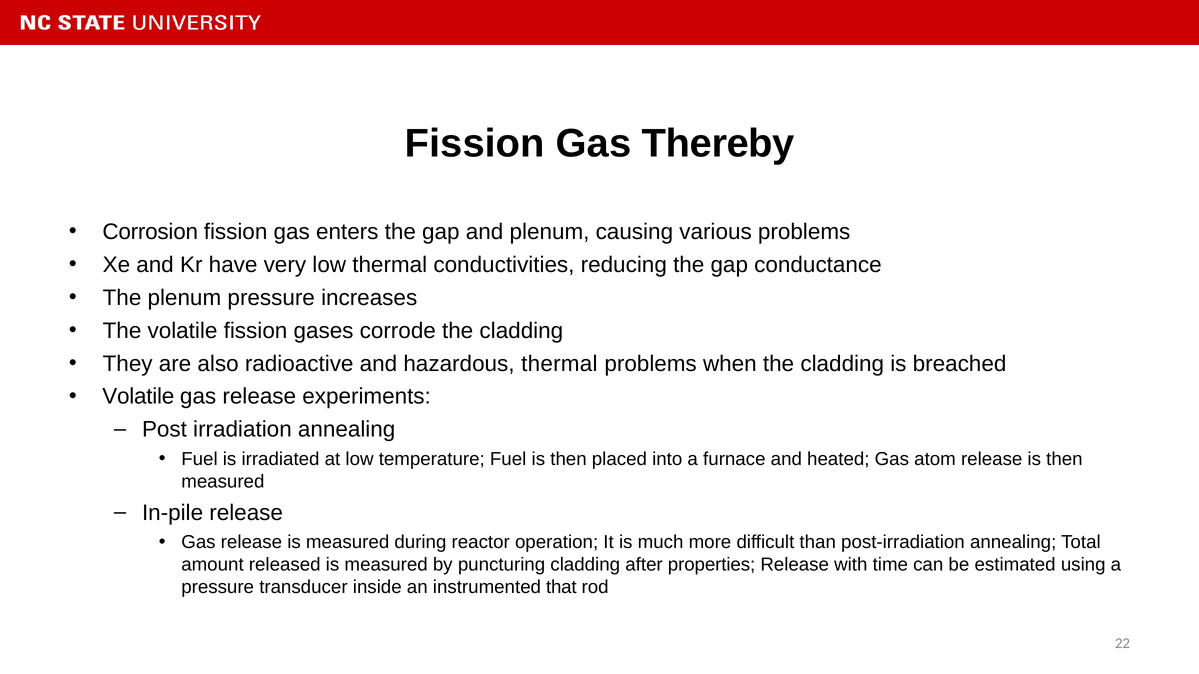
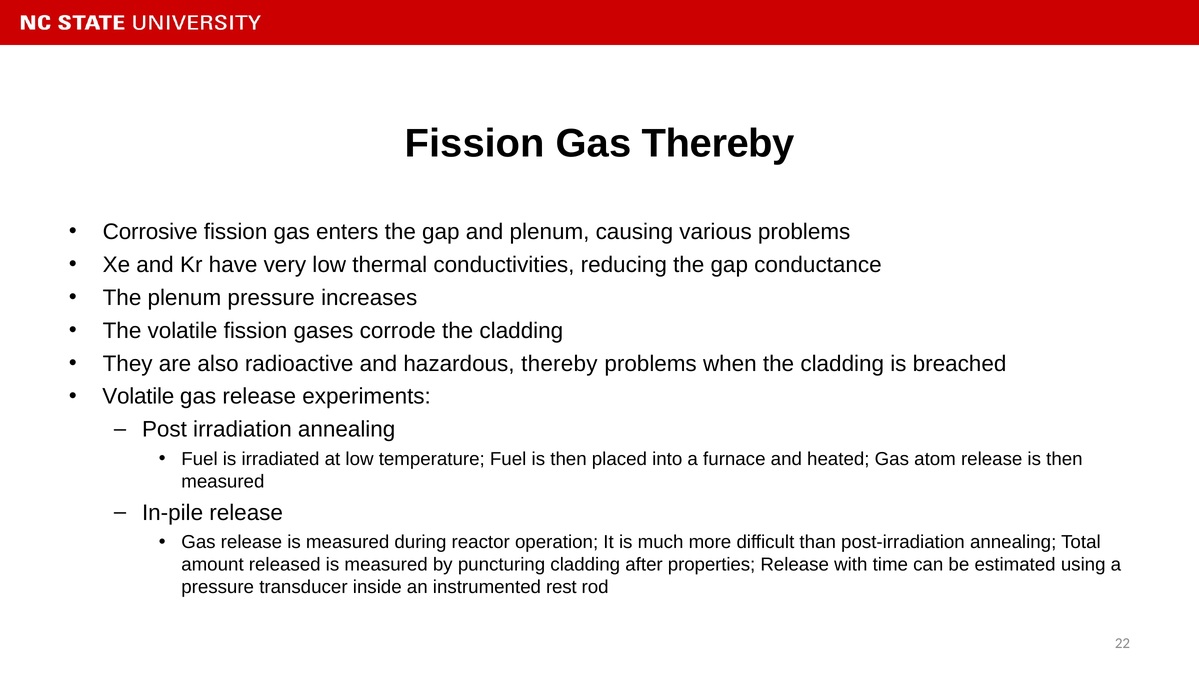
Corrosion: Corrosion -> Corrosive
hazardous thermal: thermal -> thereby
that: that -> rest
